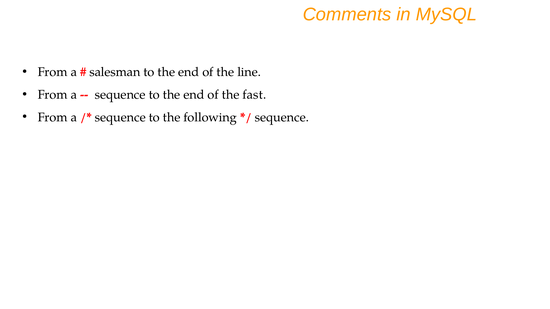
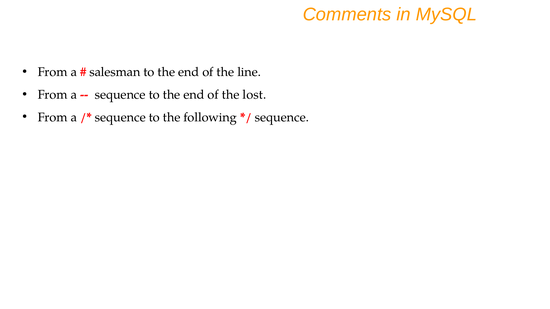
fast: fast -> lost
